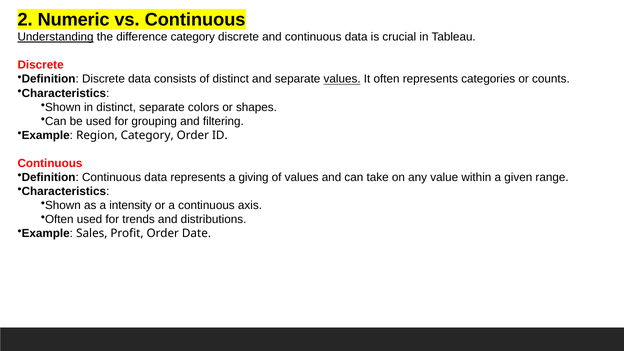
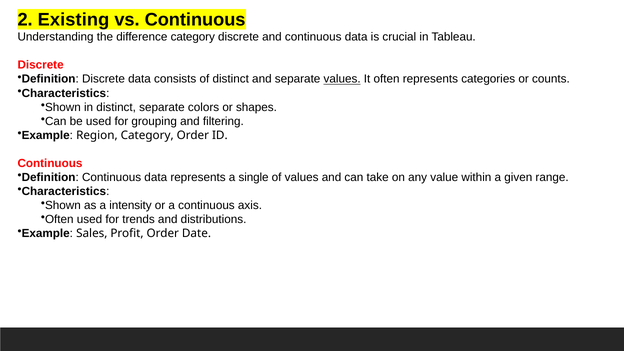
Numeric: Numeric -> Existing
Understanding underline: present -> none
giving: giving -> single
